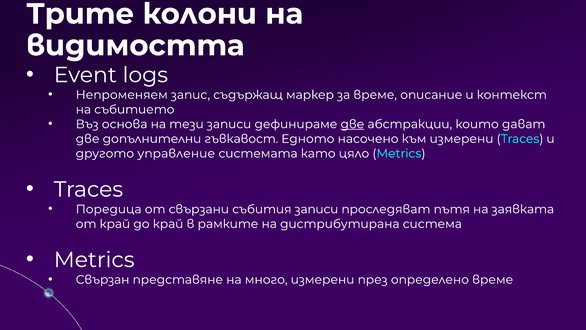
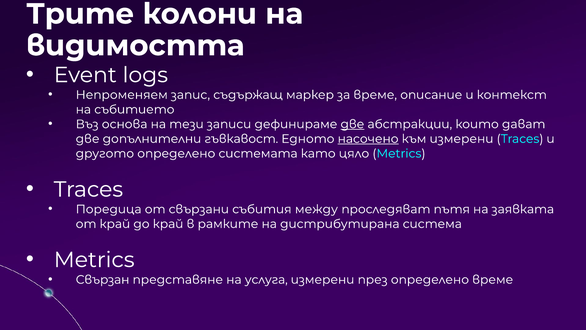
насочено underline: none -> present
другото управление: управление -> определено
събития записи: записи -> между
много: много -> услуга
